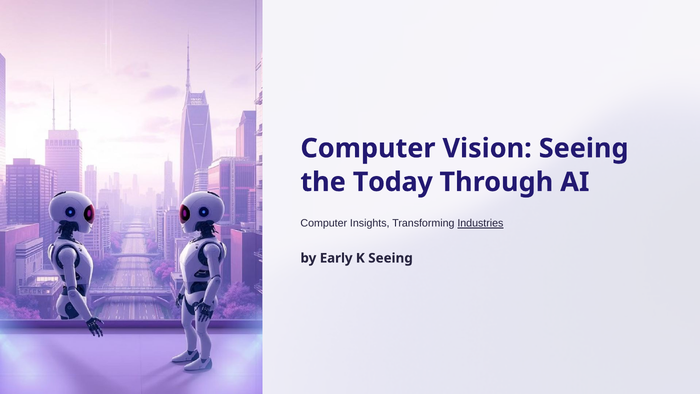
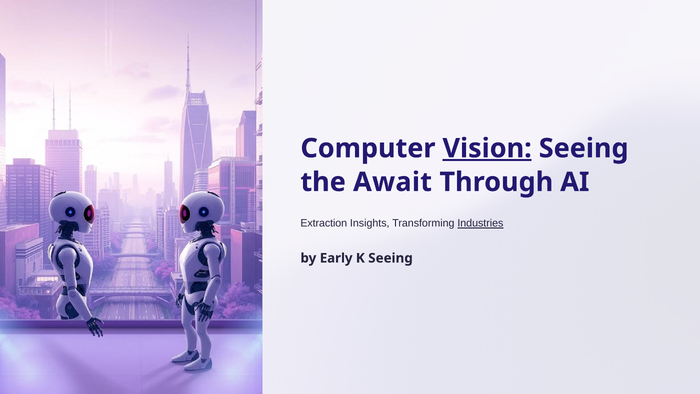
Vision underline: none -> present
Today: Today -> Await
Computer at (324, 223): Computer -> Extraction
